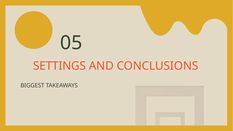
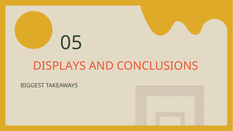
SETTINGS: SETTINGS -> DISPLAYS
